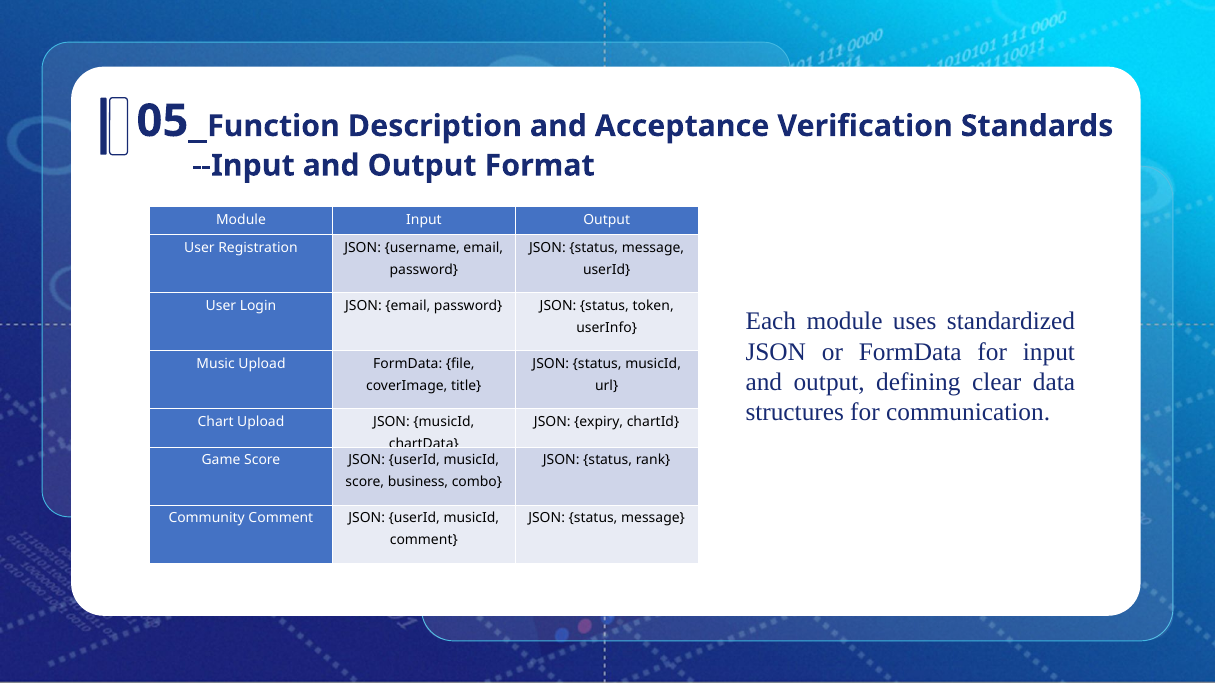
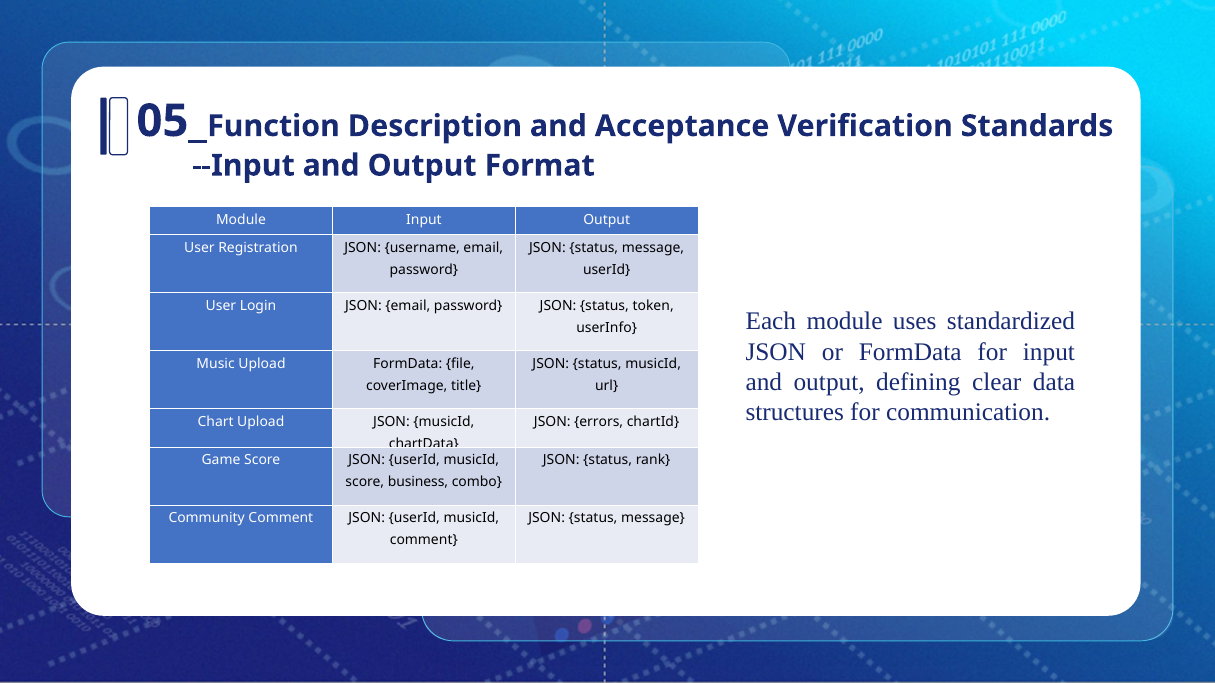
expiry: expiry -> errors
